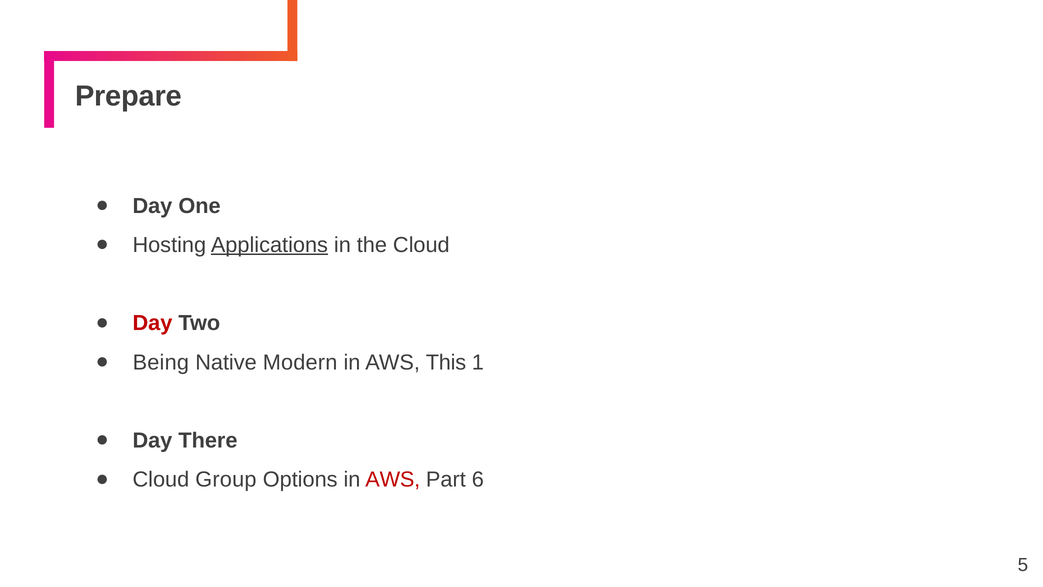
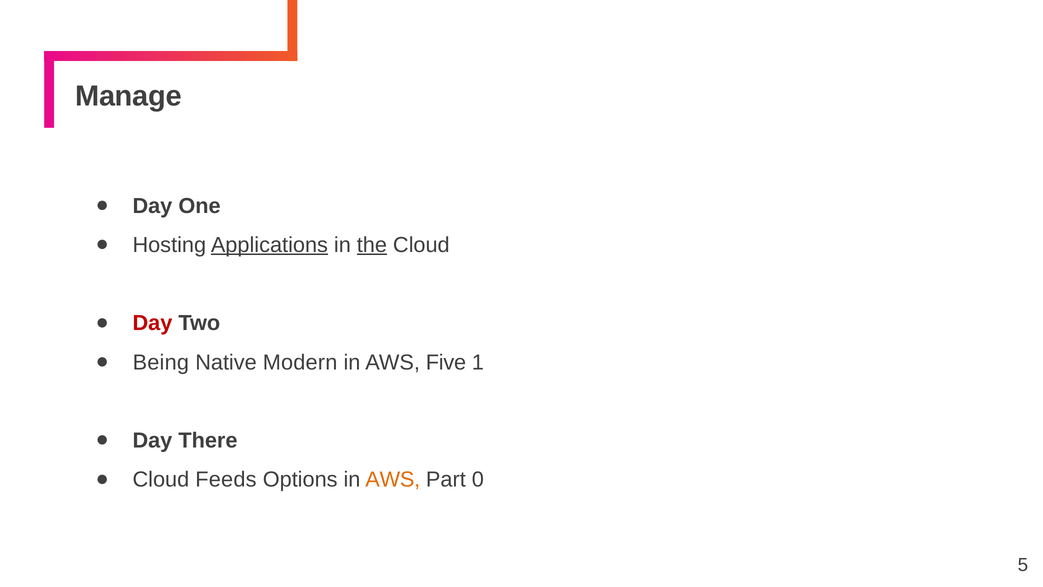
Prepare: Prepare -> Manage
the underline: none -> present
This: This -> Five
Group: Group -> Feeds
AWS at (393, 479) colour: red -> orange
6: 6 -> 0
